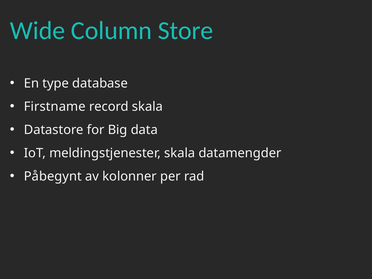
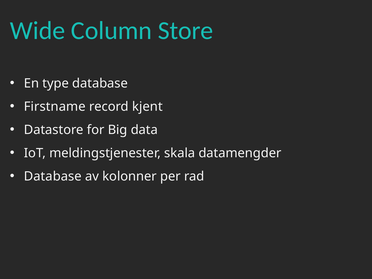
record skala: skala -> kjent
Påbegynt at (53, 176): Påbegynt -> Database
